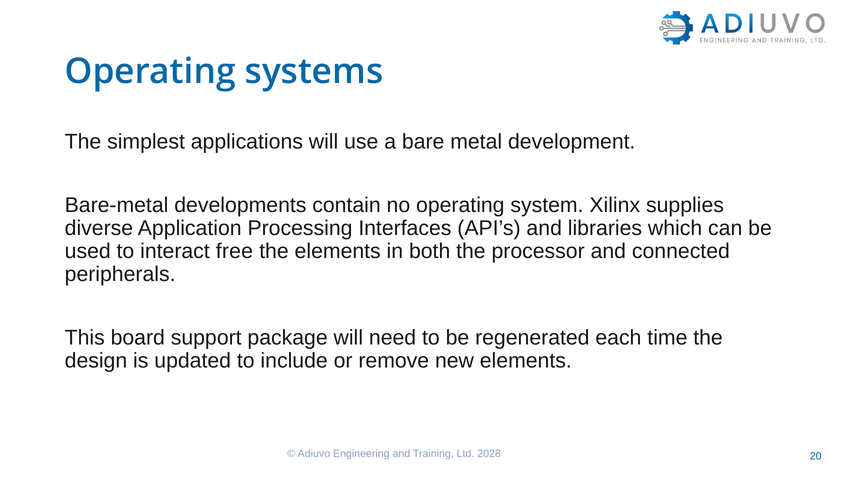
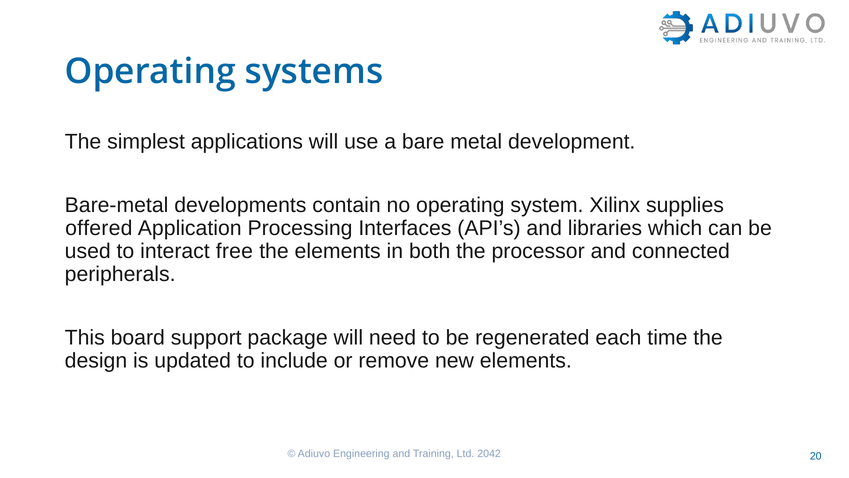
diverse: diverse -> offered
2028: 2028 -> 2042
